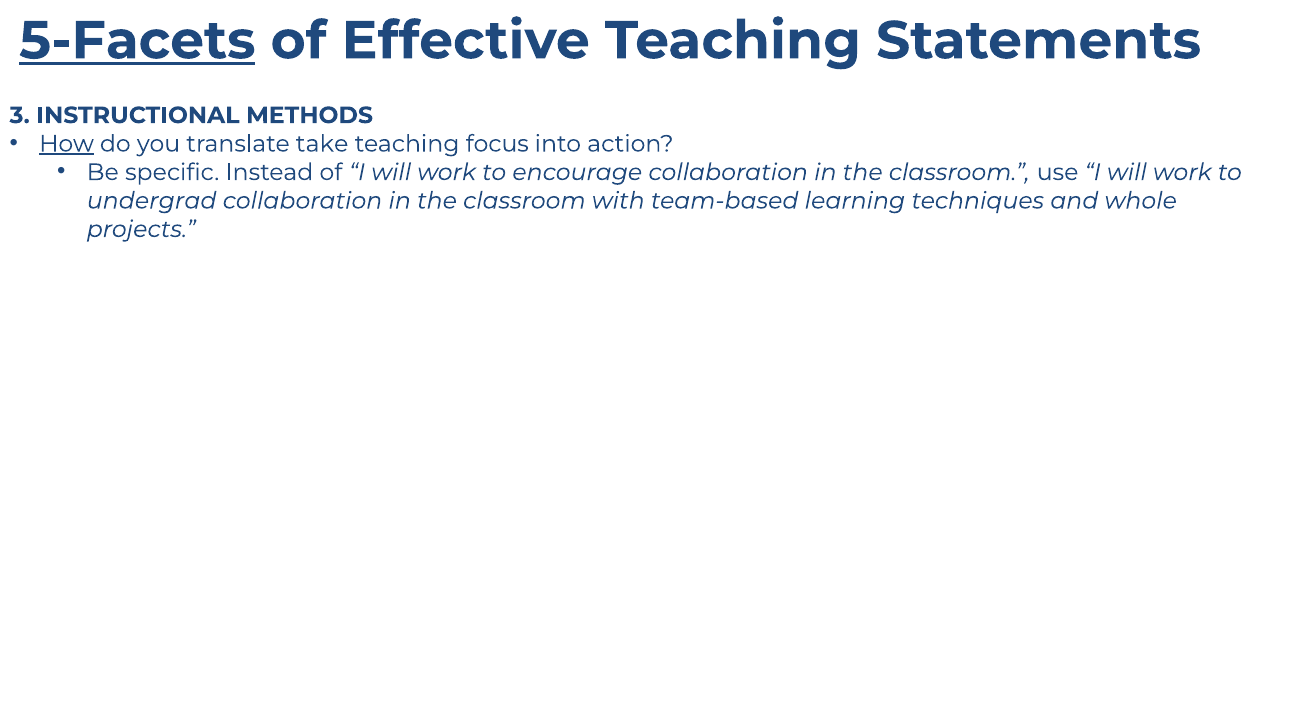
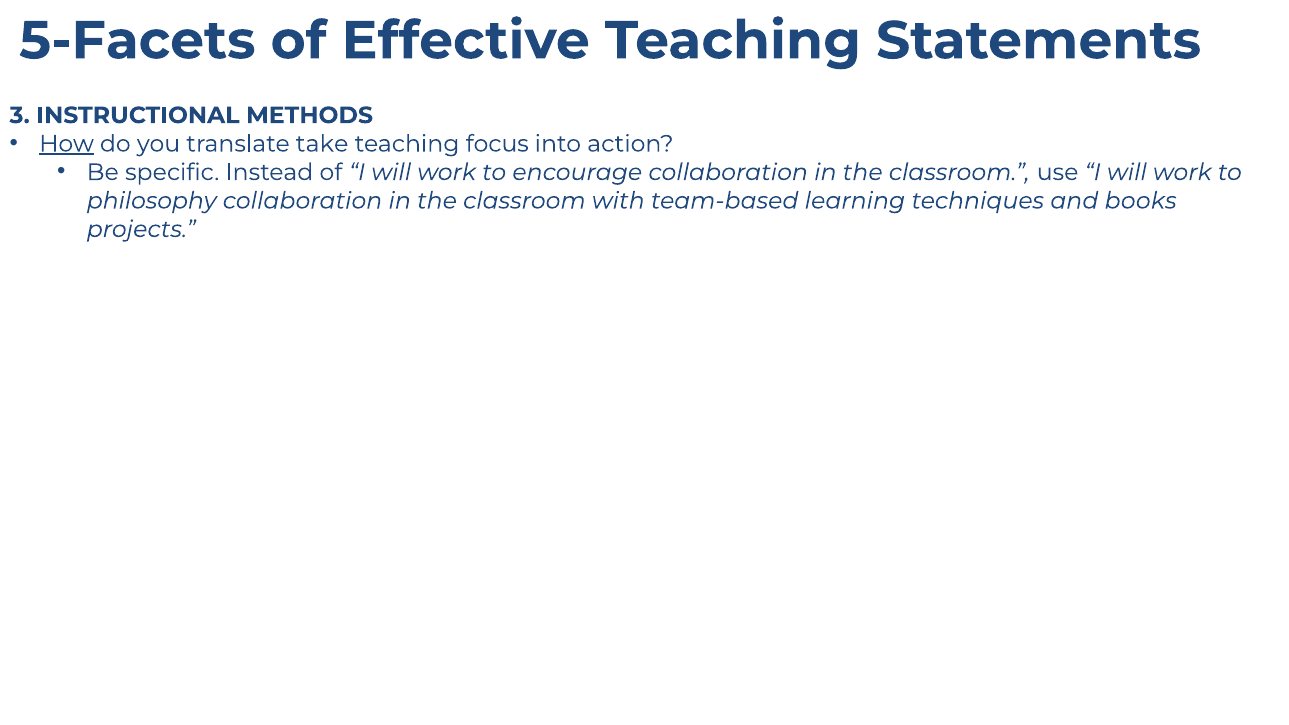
5-Facets underline: present -> none
undergrad: undergrad -> philosophy
whole: whole -> books
